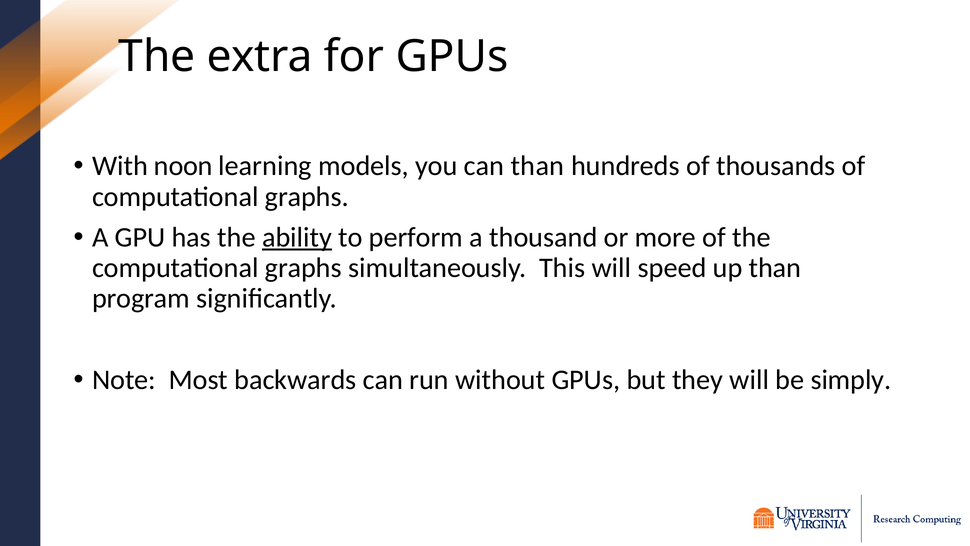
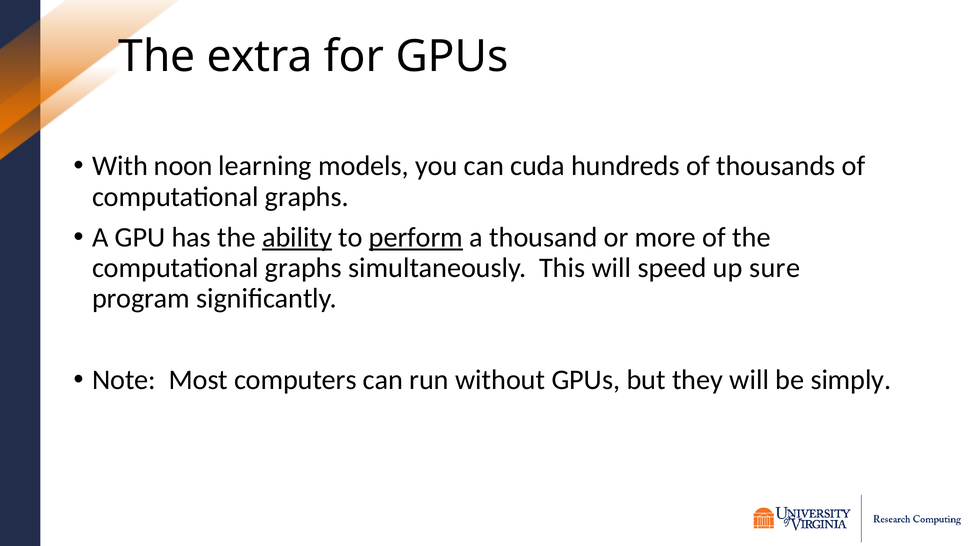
can than: than -> cuda
perform underline: none -> present
up than: than -> sure
backwards: backwards -> computers
